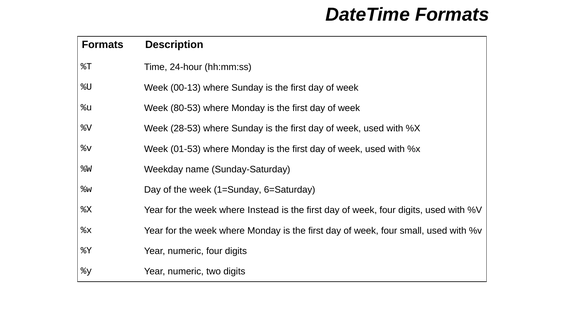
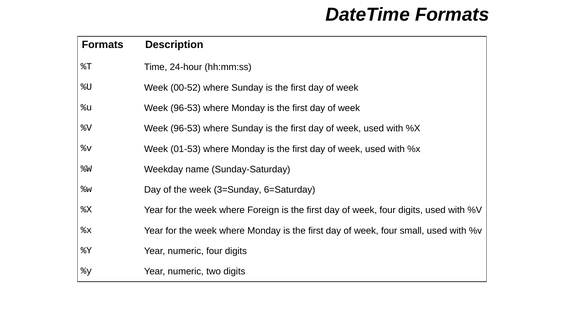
00-13: 00-13 -> 00-52
%u Week 80-53: 80-53 -> 96-53
%V Week 28-53: 28-53 -> 96-53
1=Sunday: 1=Sunday -> 3=Sunday
Instead: Instead -> Foreign
